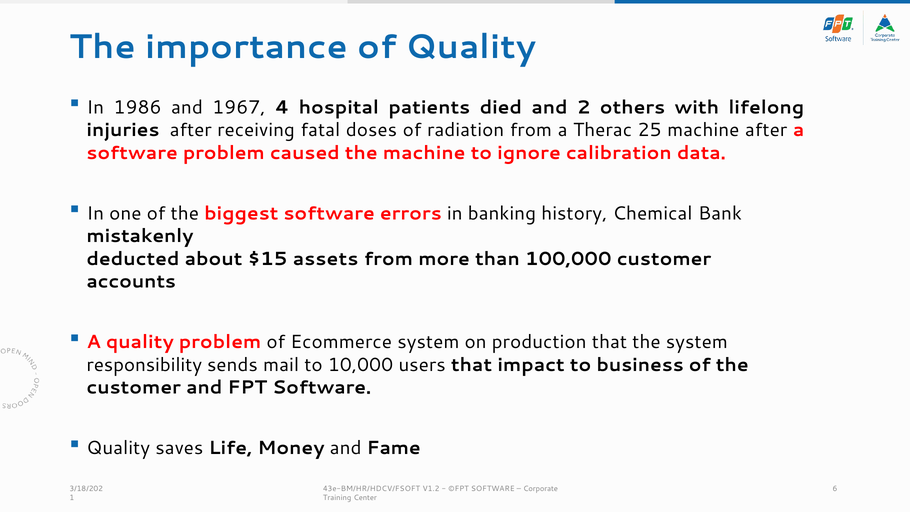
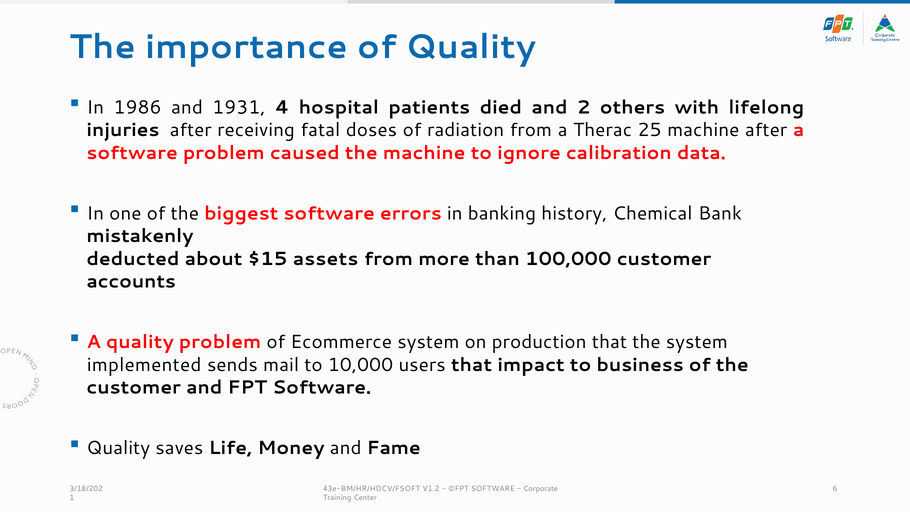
1967: 1967 -> 1931
responsibility: responsibility -> implemented
